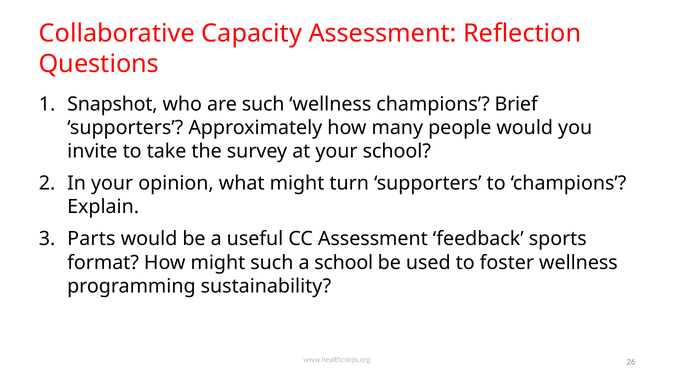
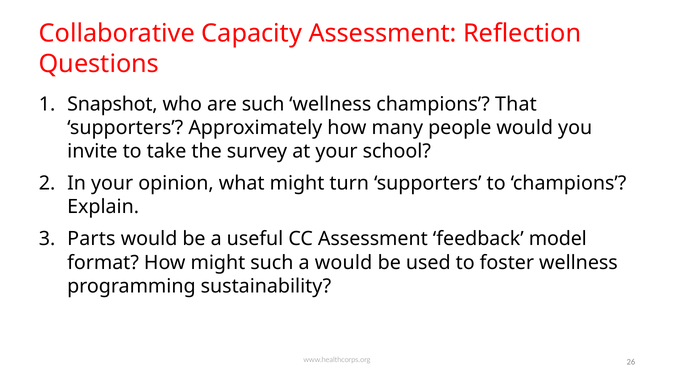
Brief: Brief -> That
sports: sports -> model
a school: school -> would
